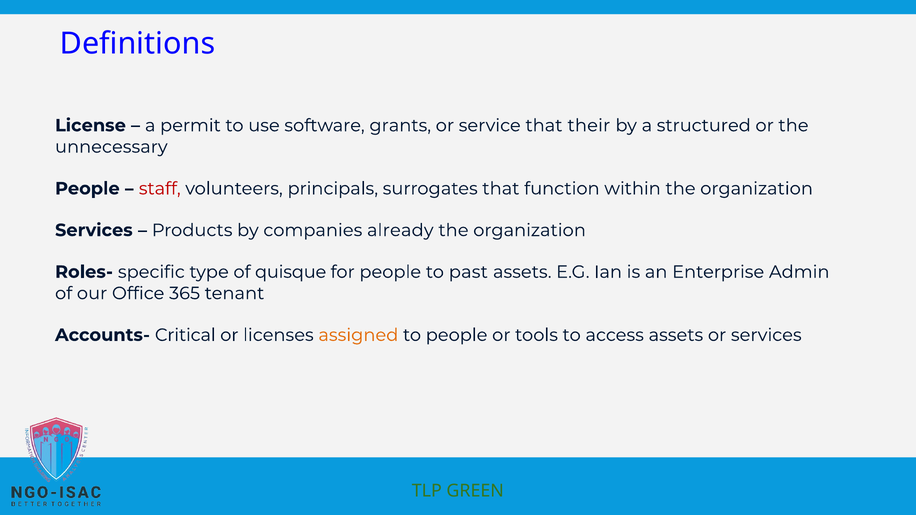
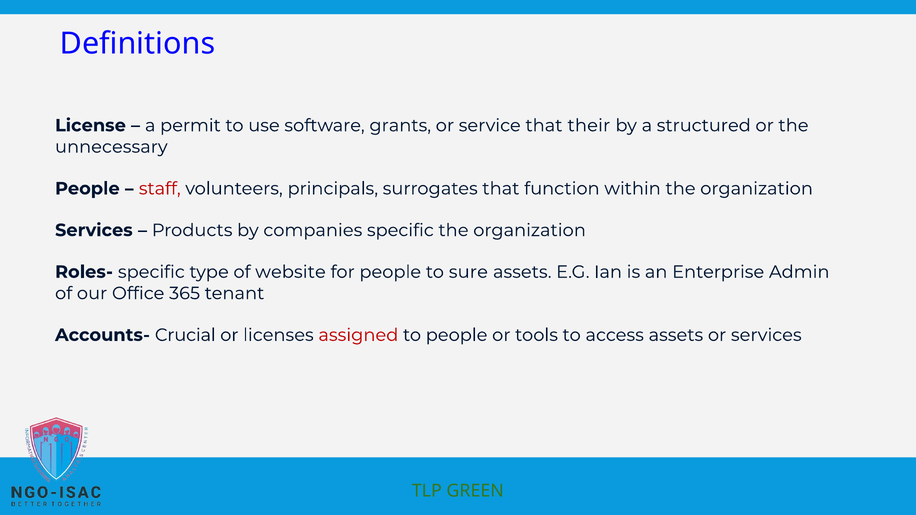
companies already: already -> specific
quisque: quisque -> website
past: past -> sure
Critical: Critical -> Crucial
assigned colour: orange -> red
